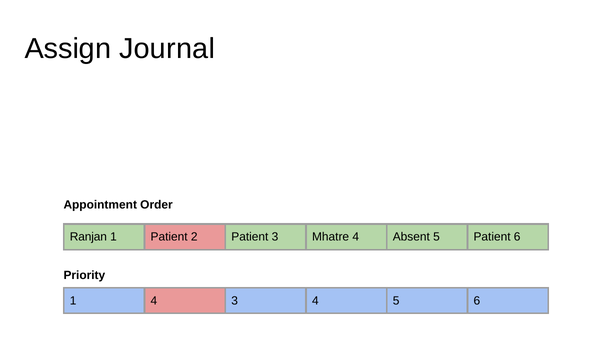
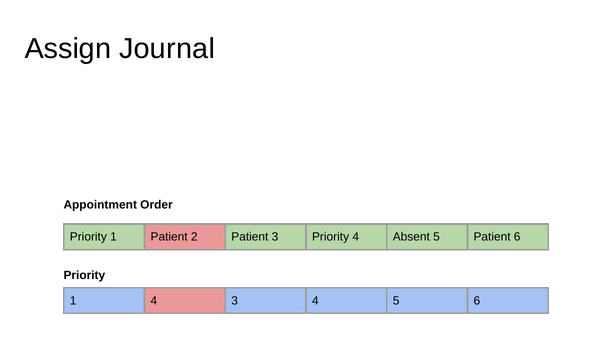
Ranjan at (88, 237): Ranjan -> Priority
3 Mhatre: Mhatre -> Priority
